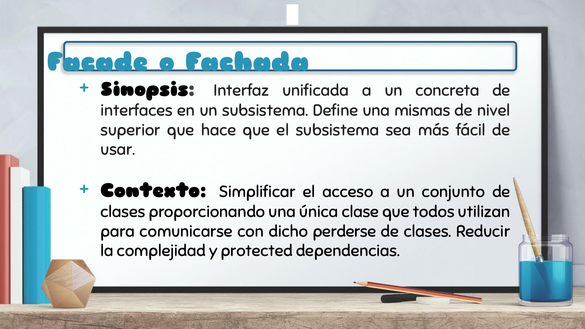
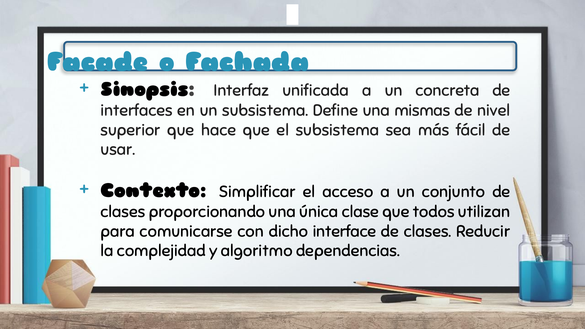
perderse: perderse -> interface
protected: protected -> algoritmo
